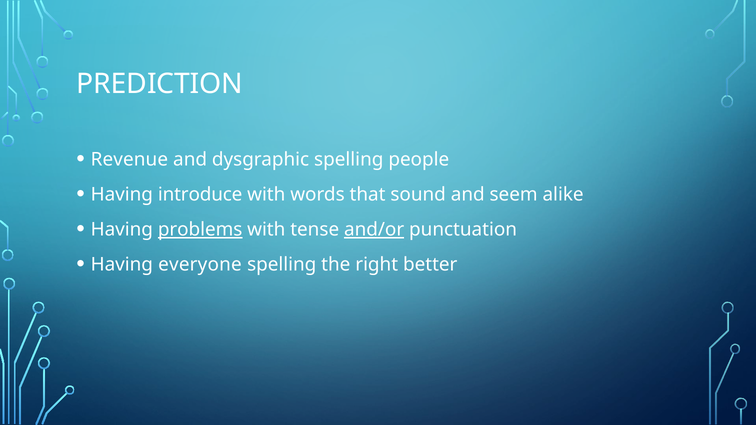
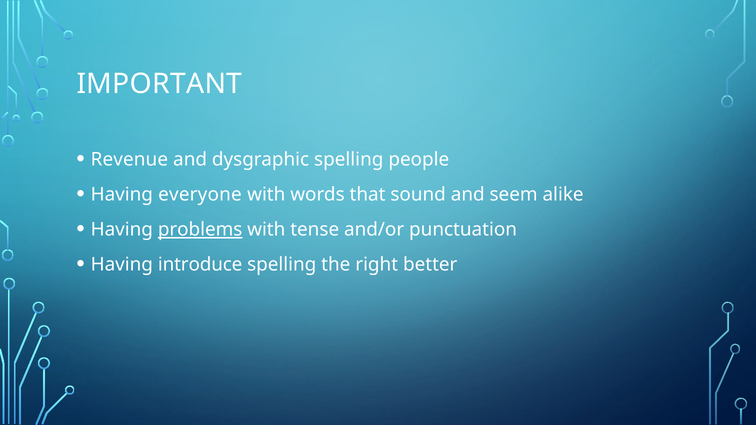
PREDICTION: PREDICTION -> IMPORTANT
introduce: introduce -> everyone
and/or underline: present -> none
everyone: everyone -> introduce
